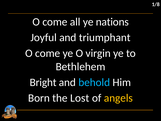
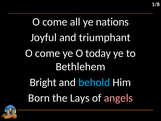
virgin: virgin -> today
Lost: Lost -> Lays
angels colour: yellow -> pink
